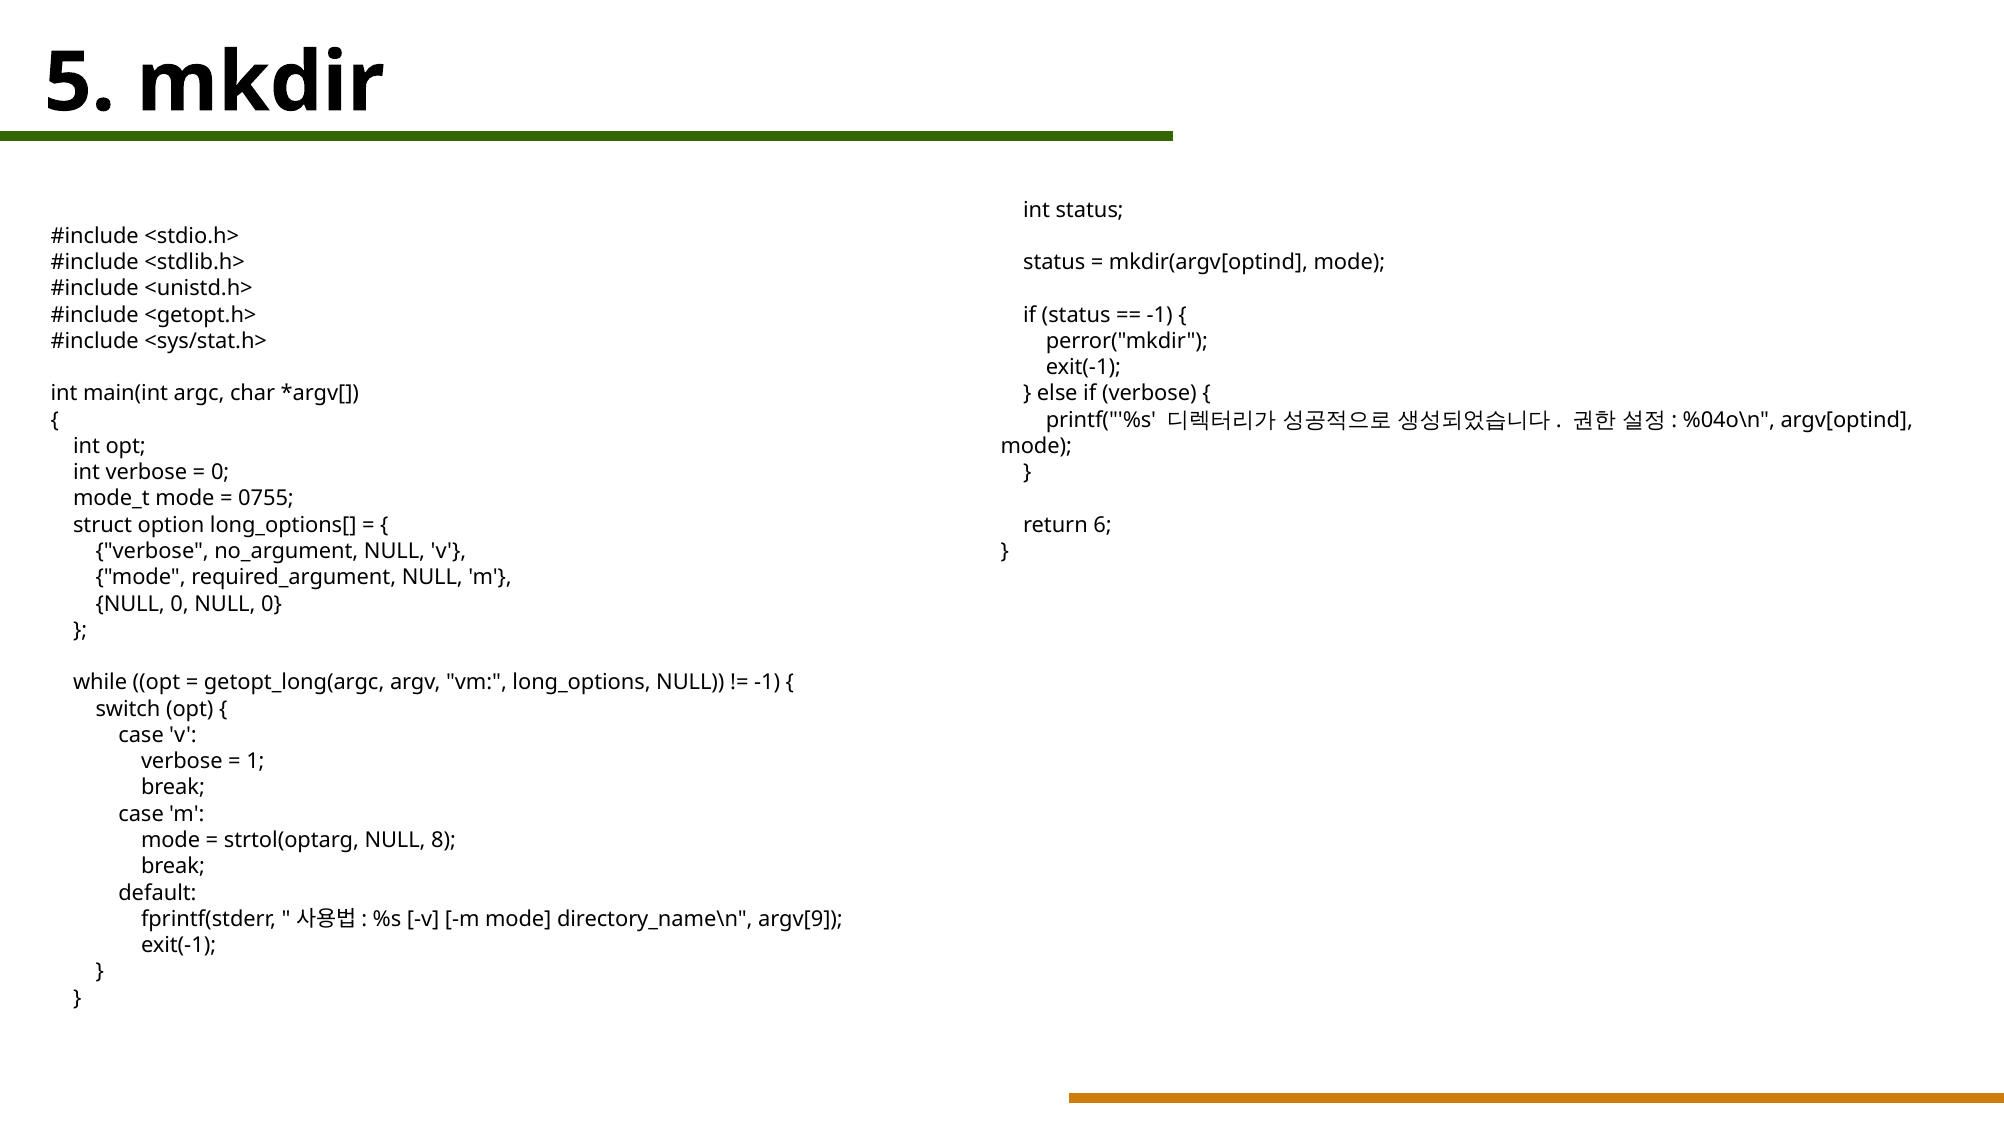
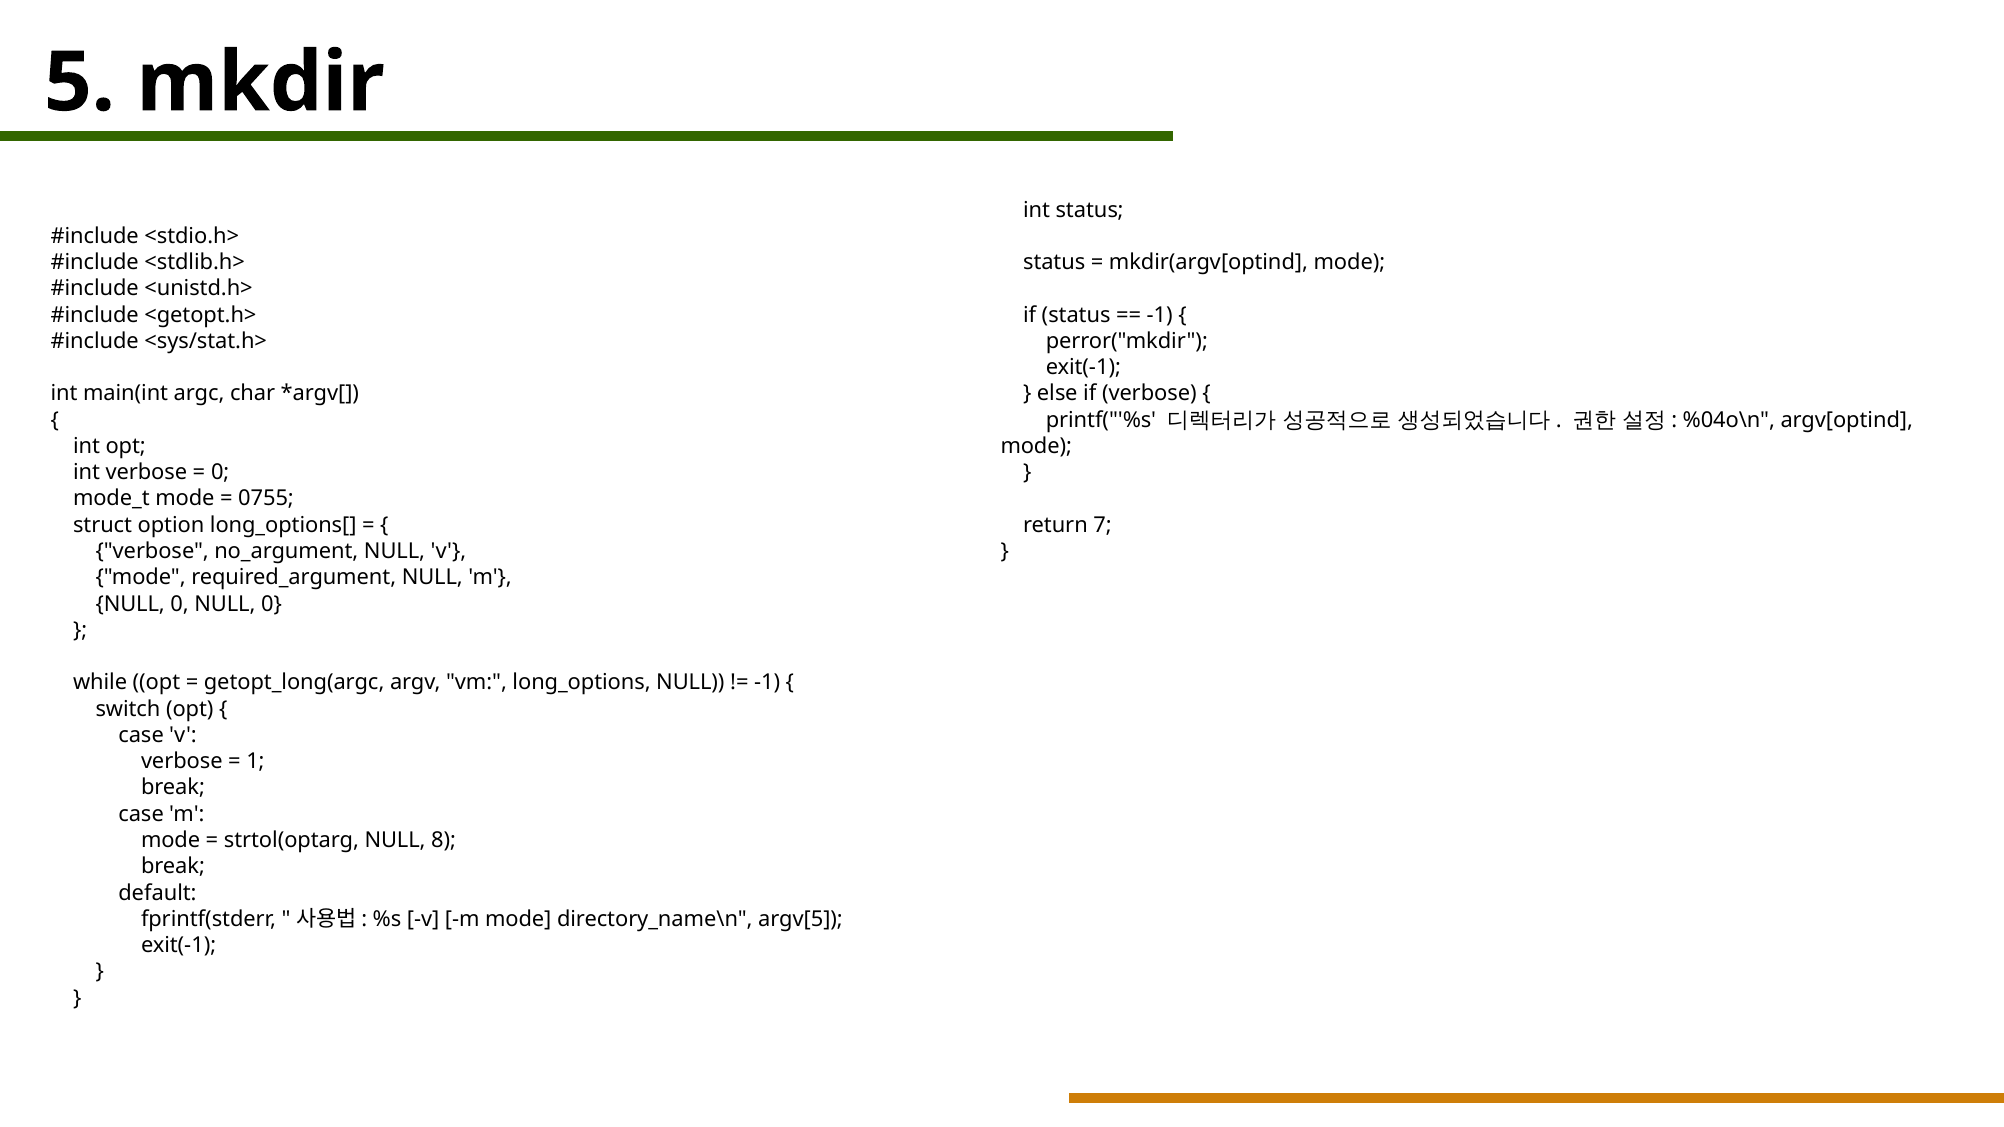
6: 6 -> 7
argv[9: argv[9 -> argv[5
